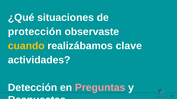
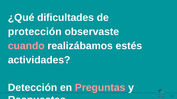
situaciones: situaciones -> dificultades
cuando colour: yellow -> pink
clave: clave -> estés
